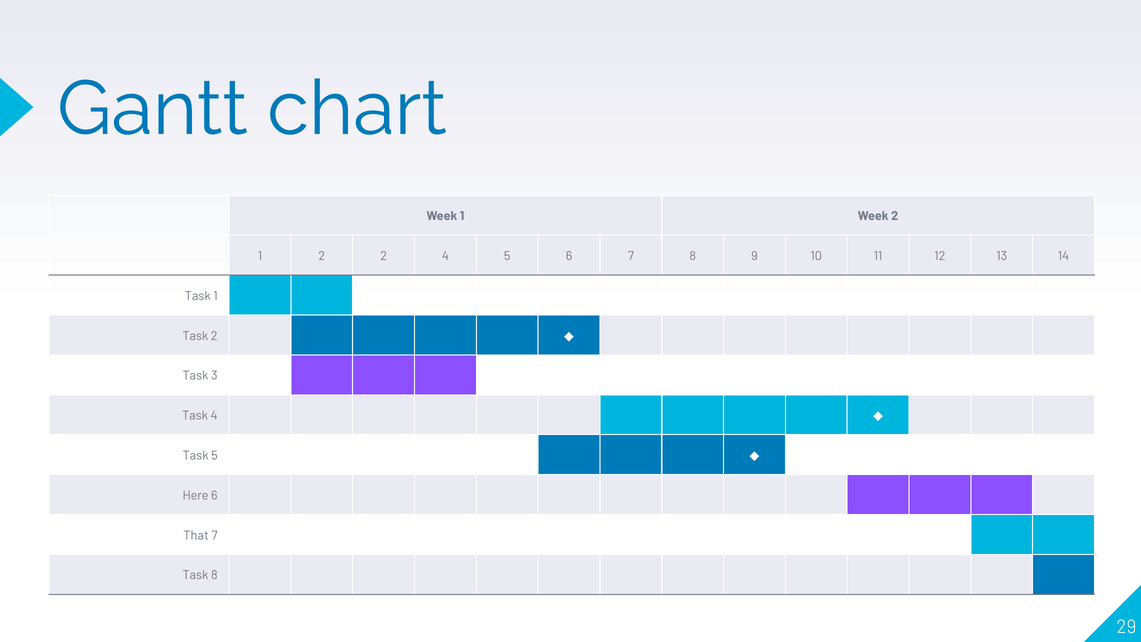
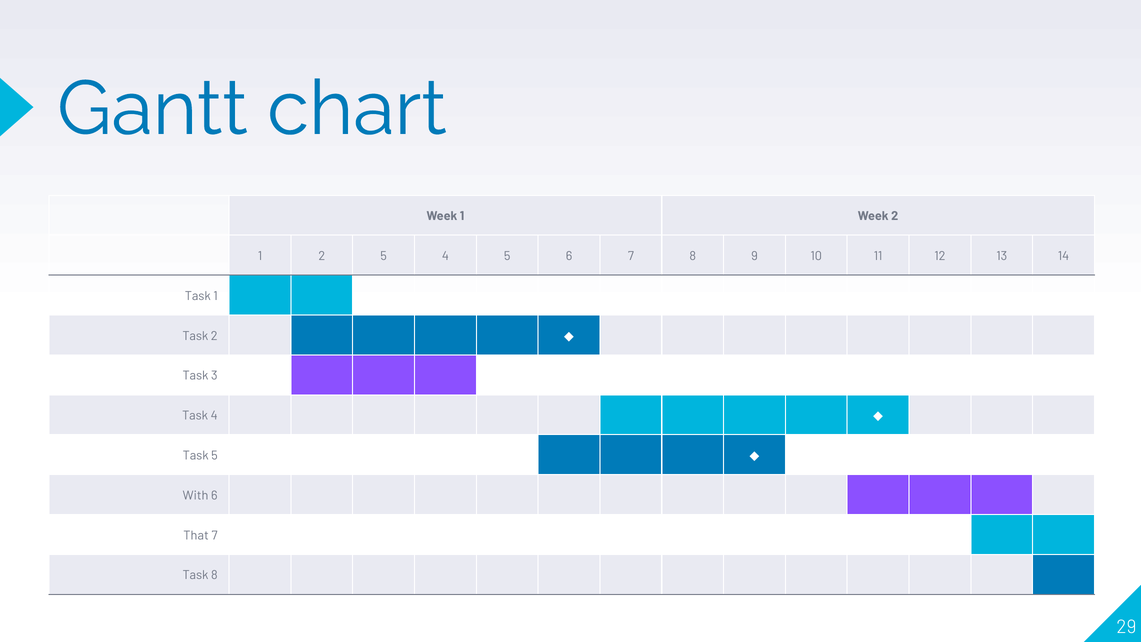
2 2: 2 -> 5
Here: Here -> With
